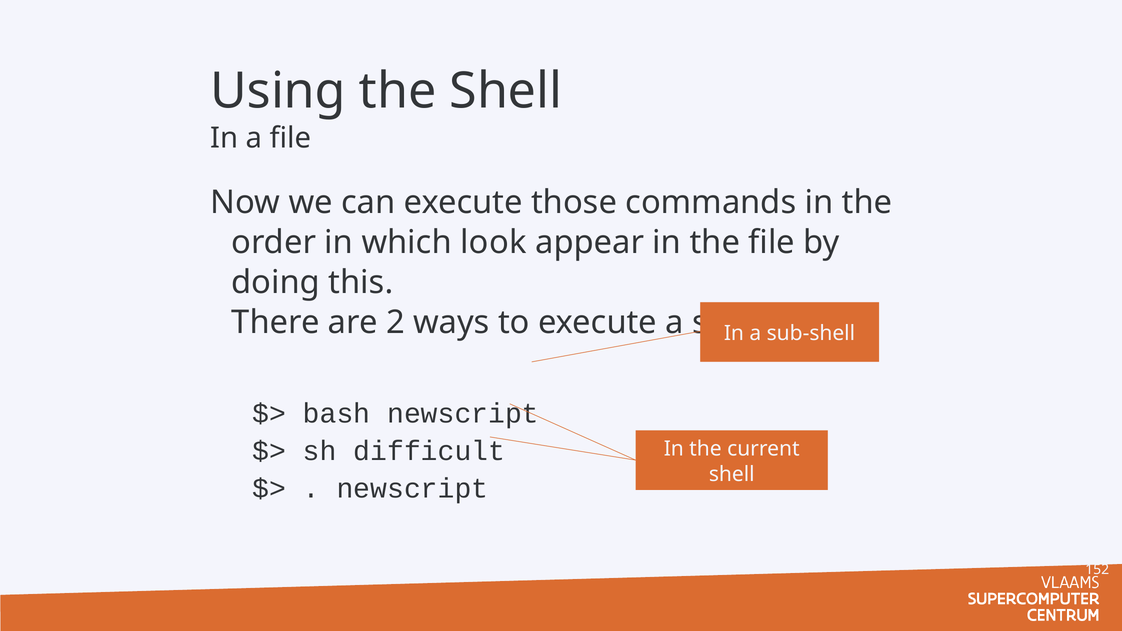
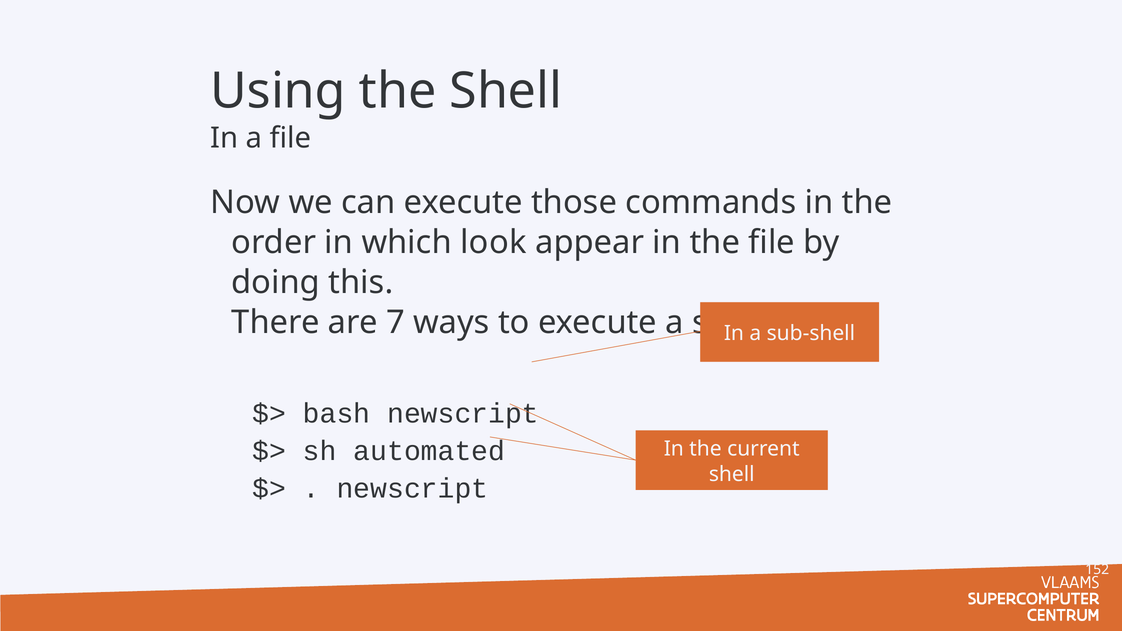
2: 2 -> 7
difficult: difficult -> automated
